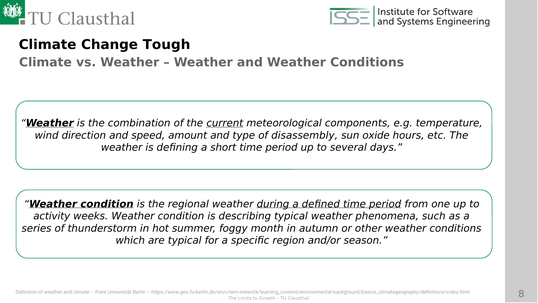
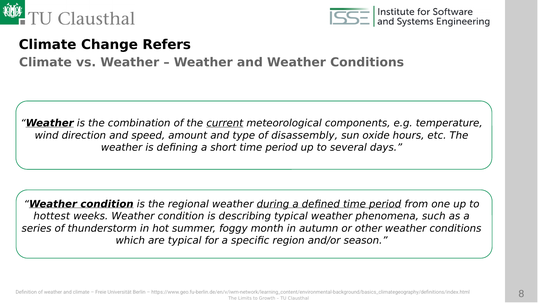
Tough: Tough -> Refers
activity: activity -> hottest
